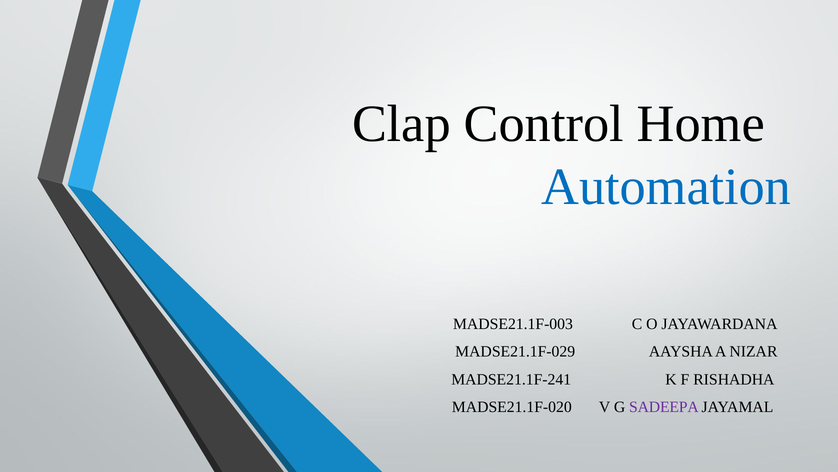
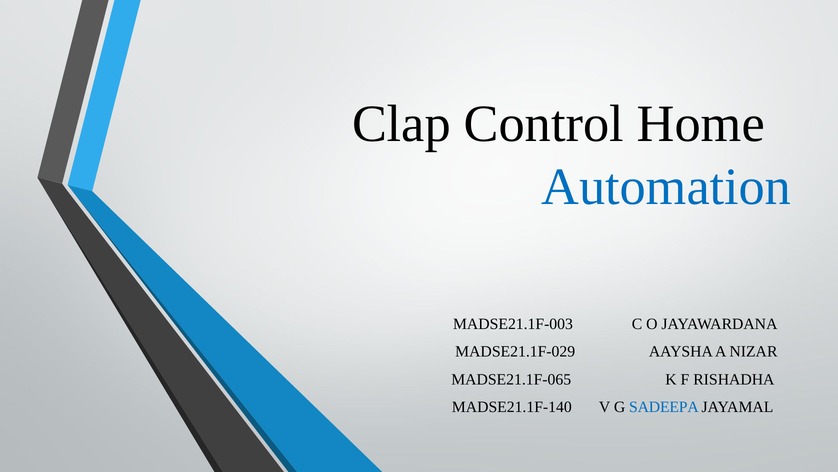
MADSE21.1F-241: MADSE21.1F-241 -> MADSE21.1F-065
MADSE21.1F-020: MADSE21.1F-020 -> MADSE21.1F-140
SADEEPA colour: purple -> blue
